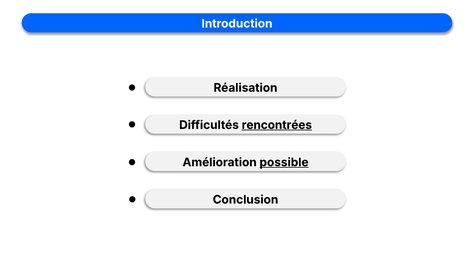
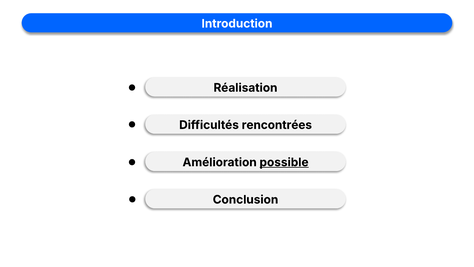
rencontrées underline: present -> none
